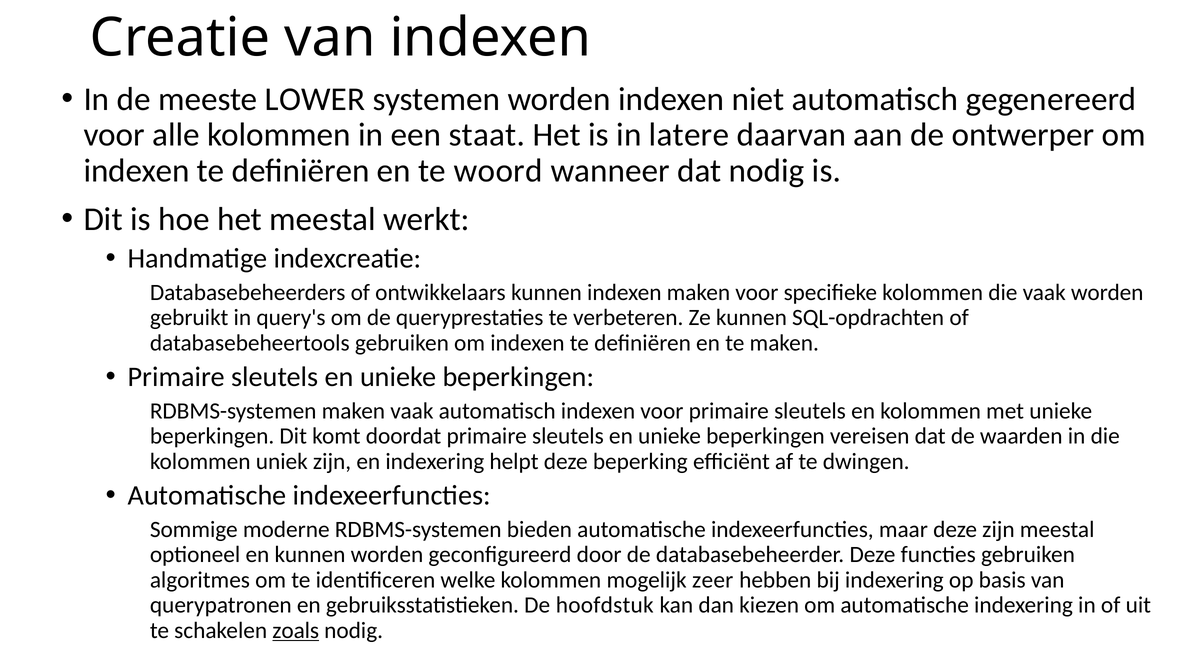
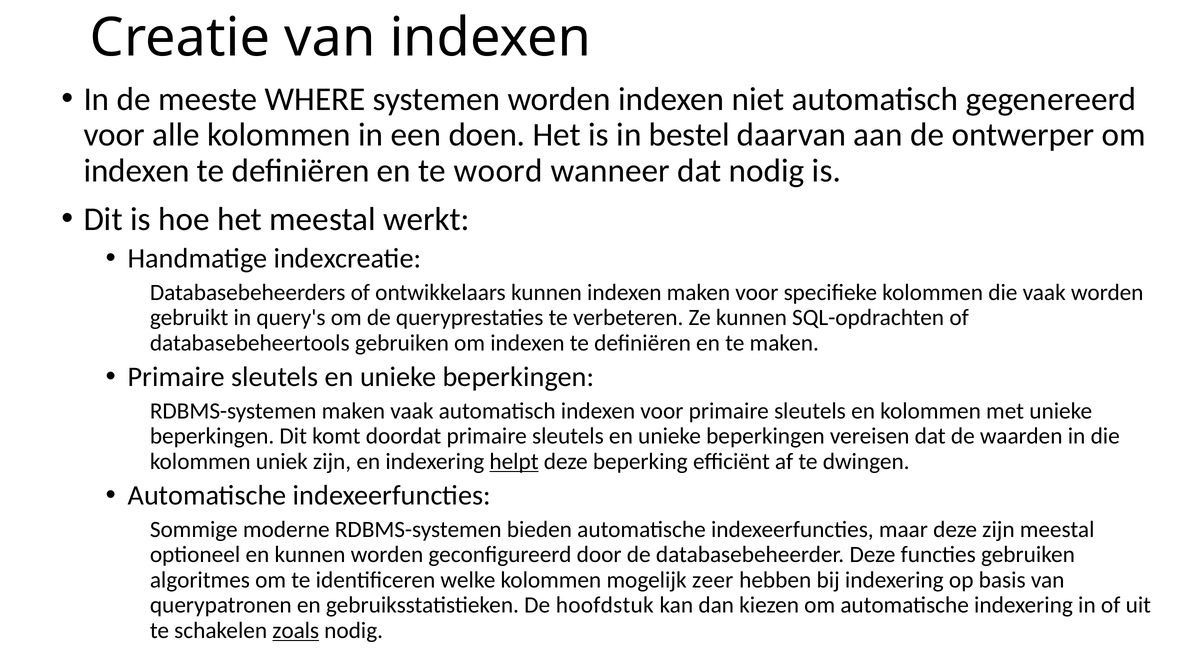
LOWER: LOWER -> WHERE
staat: staat -> doen
latere: latere -> bestel
helpt underline: none -> present
